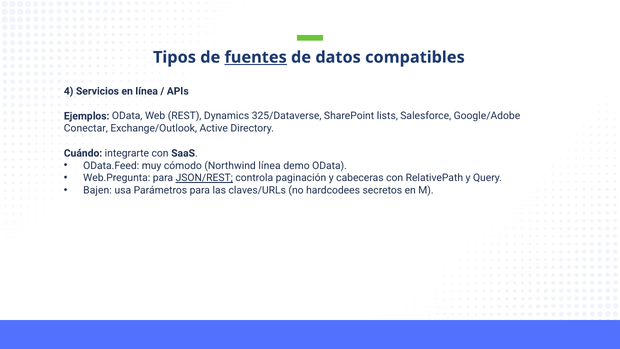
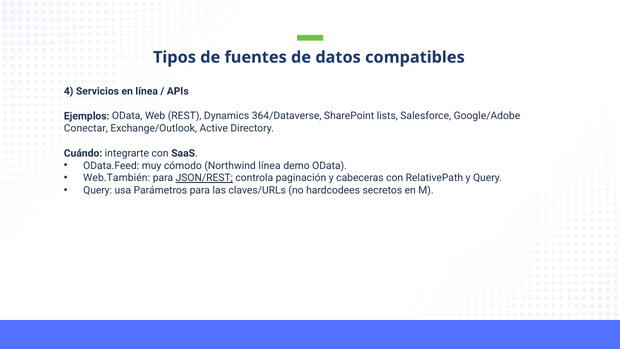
fuentes underline: present -> none
325/Dataverse: 325/Dataverse -> 364/Dataverse
Web.Pregunta: Web.Pregunta -> Web.También
Bajen at (98, 190): Bajen -> Query
